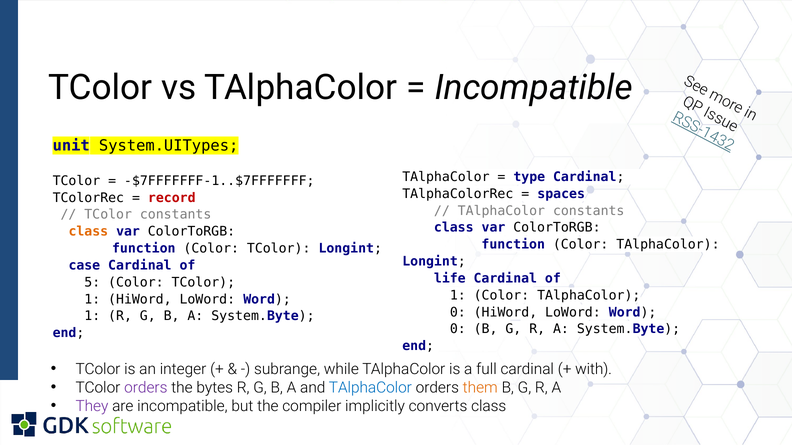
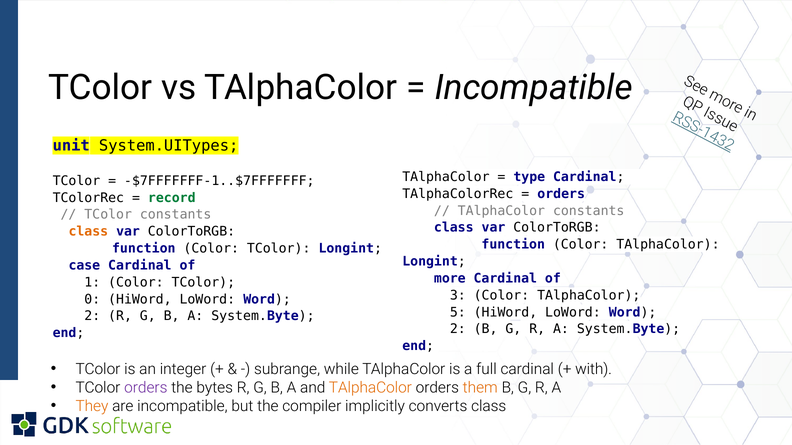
spaces at (561, 194): spaces -> orders
record colour: red -> green
life: life -> more
5: 5 -> 1
1 at (458, 296): 1 -> 3
1 at (92, 300): 1 -> 0
0 at (458, 313): 0 -> 5
1 at (92, 316): 1 -> 2
0 at (458, 329): 0 -> 2
TAlphaColor at (370, 388) colour: blue -> orange
They colour: purple -> orange
